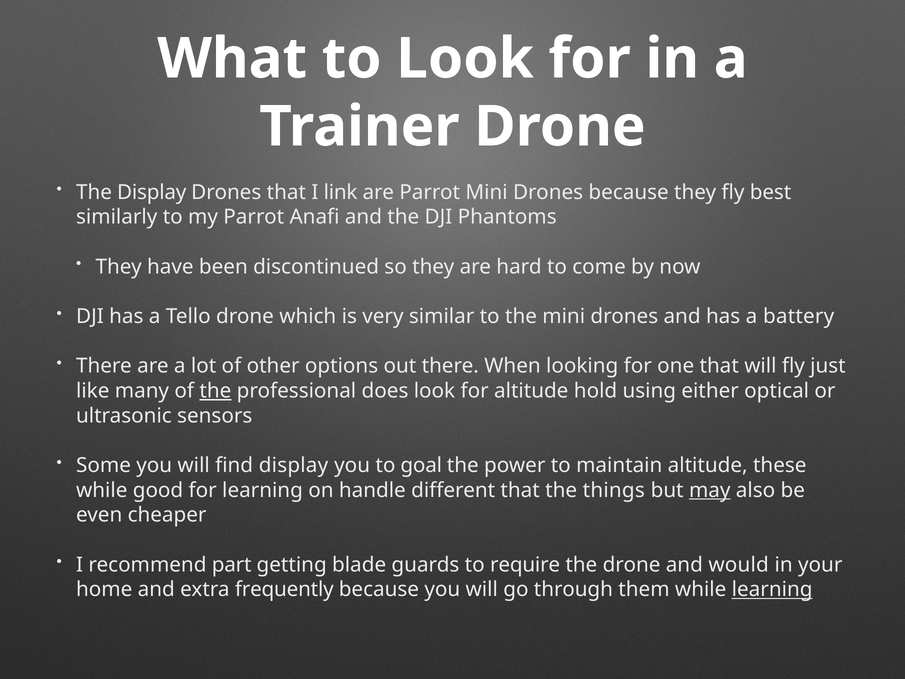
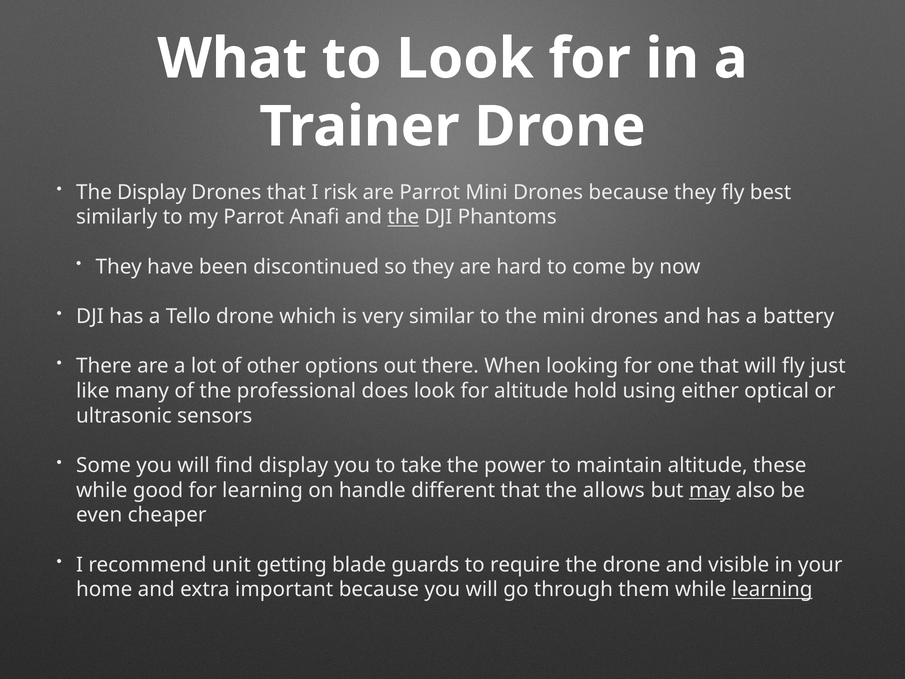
link: link -> risk
the at (403, 217) underline: none -> present
the at (215, 391) underline: present -> none
goal: goal -> take
things: things -> allows
part: part -> unit
would: would -> visible
frequently: frequently -> important
